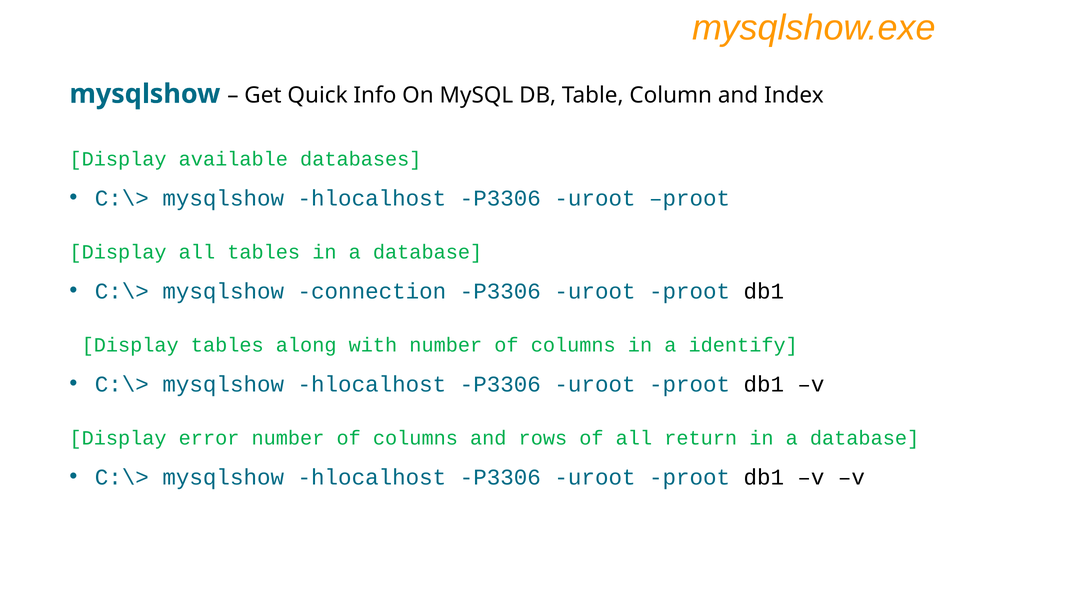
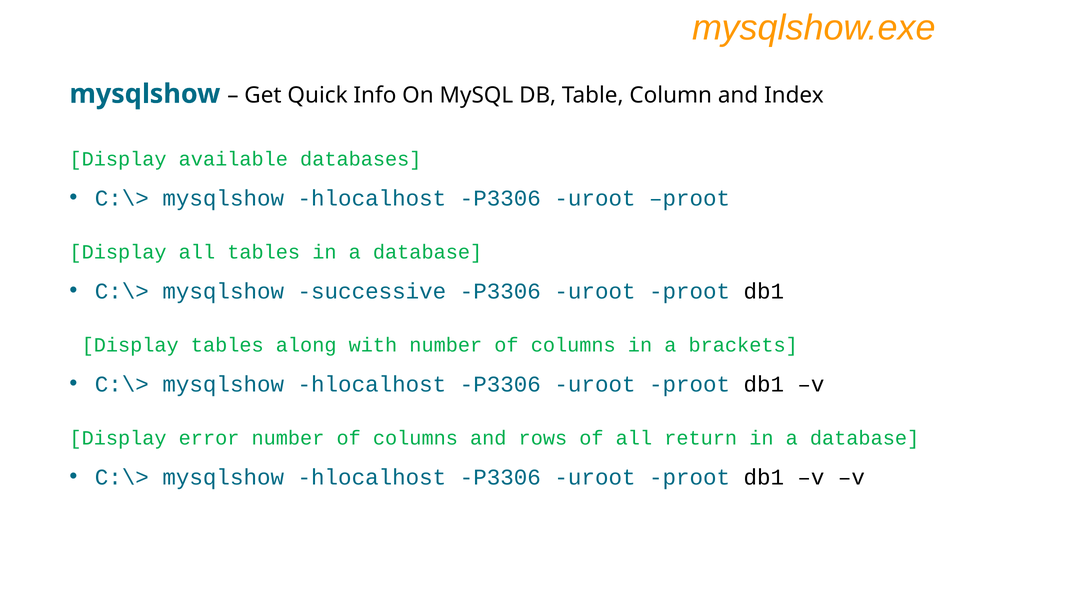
connection: connection -> successive
identify: identify -> brackets
